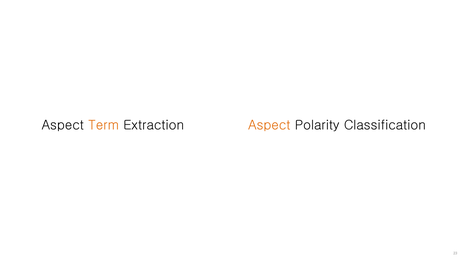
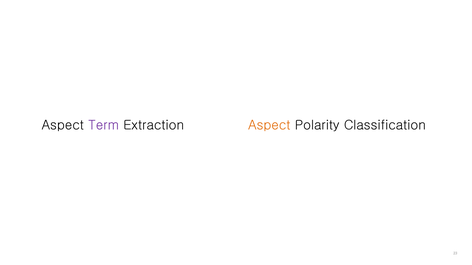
Term colour: orange -> purple
